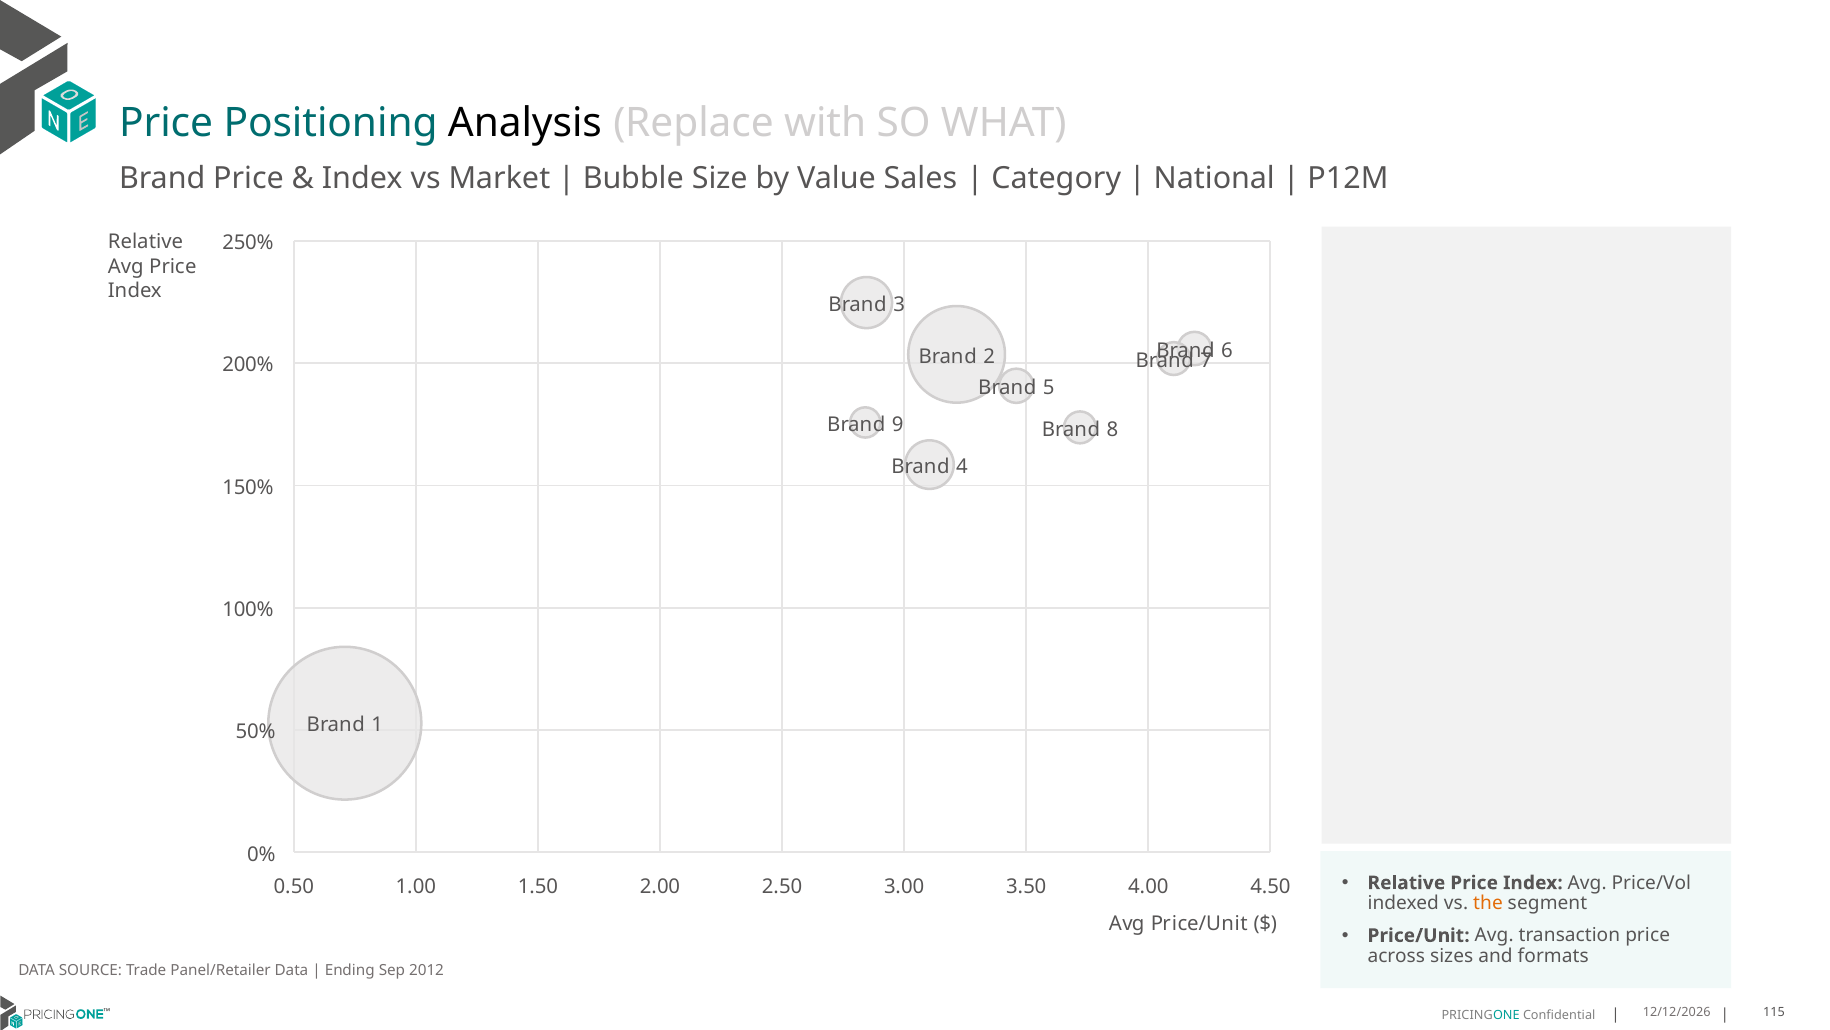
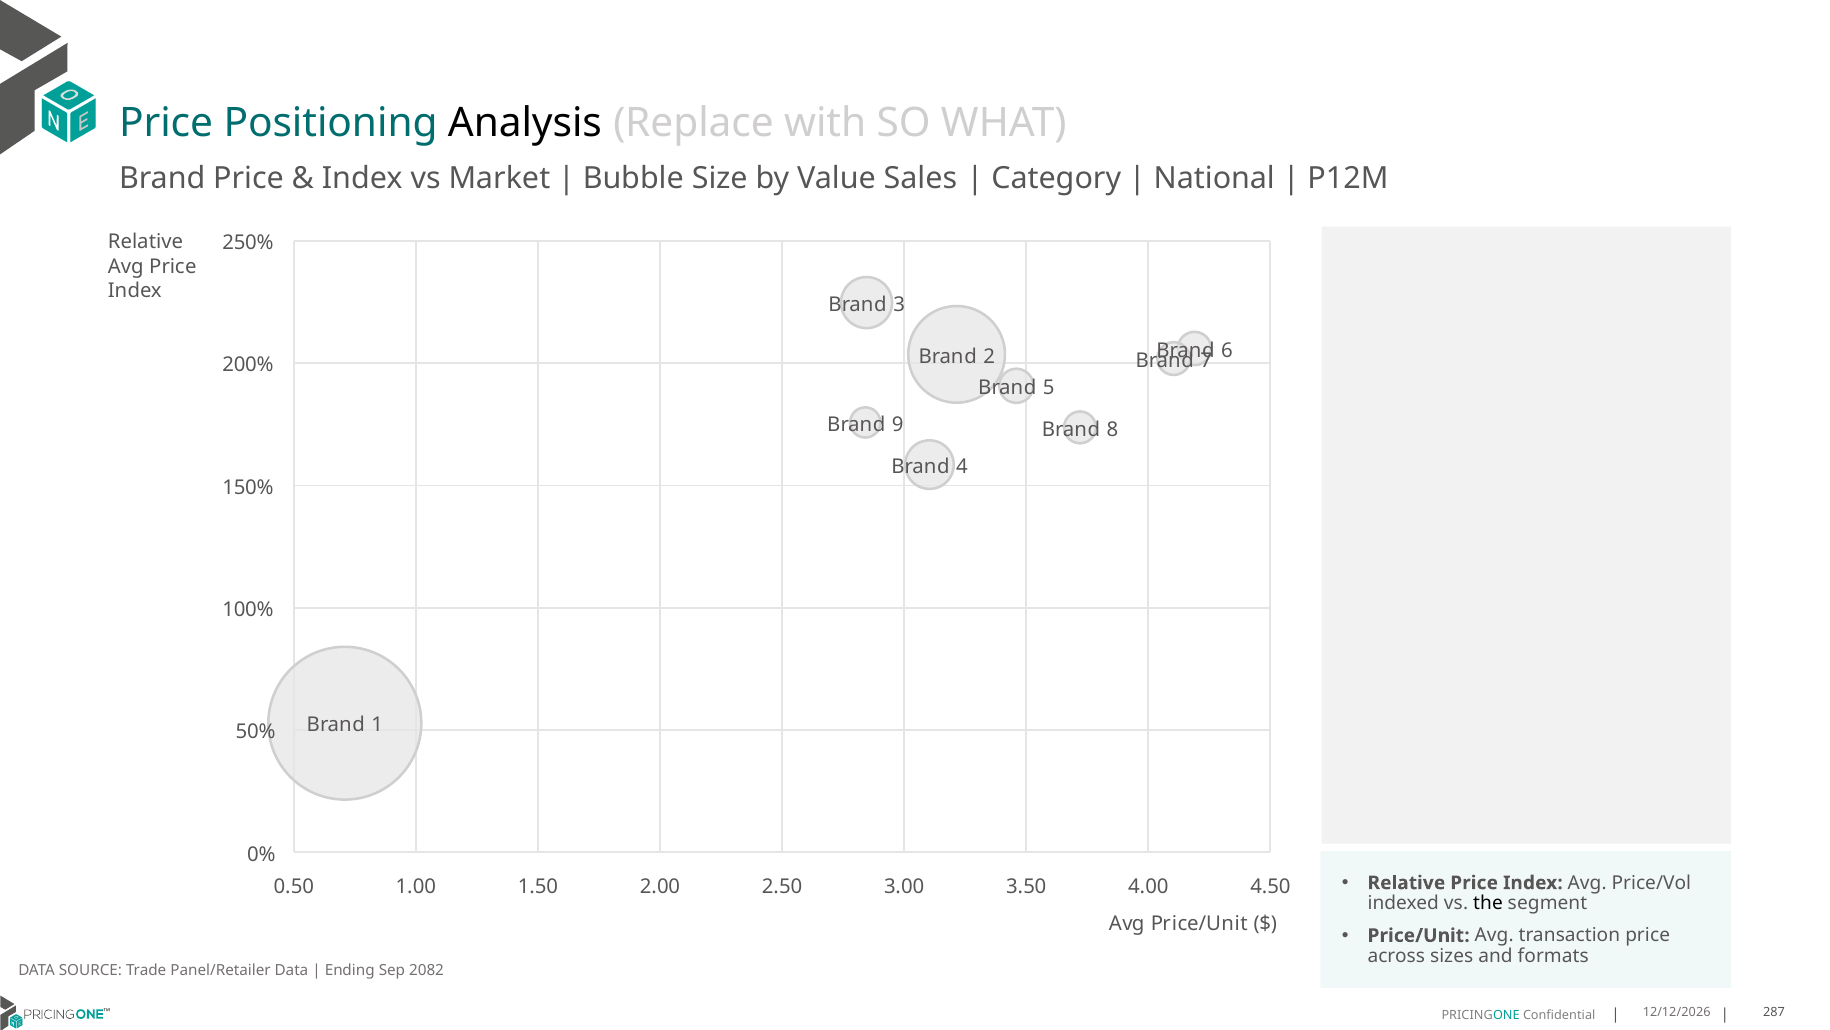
the colour: orange -> black
2012: 2012 -> 2082
115: 115 -> 287
